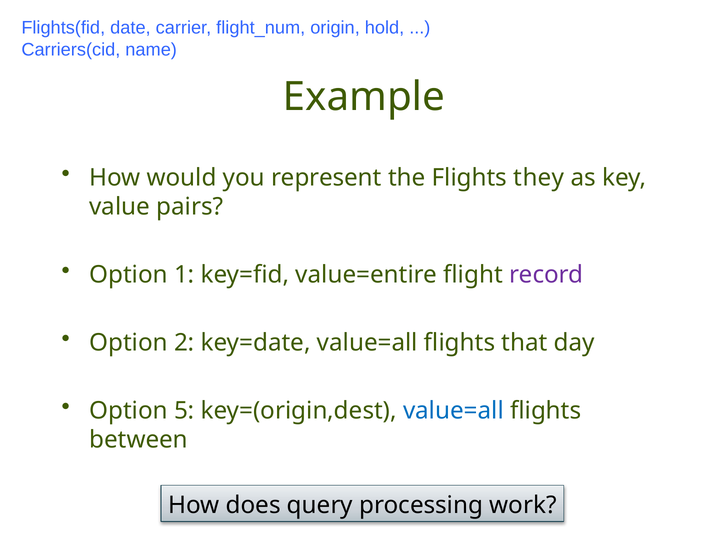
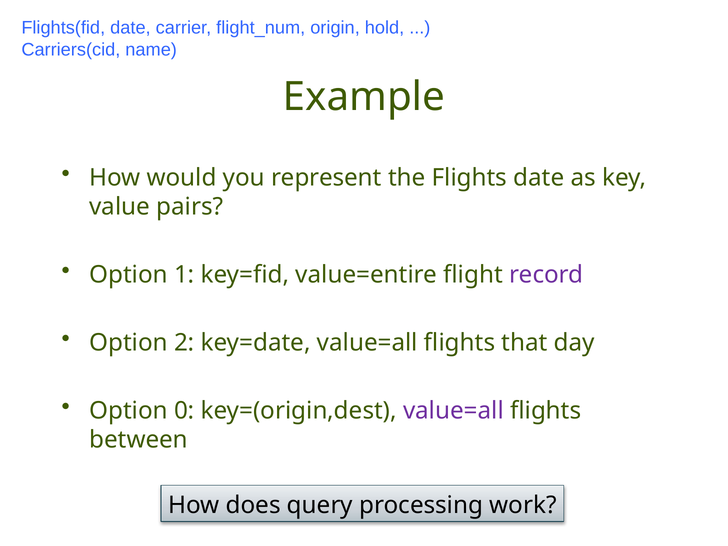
Flights they: they -> date
5: 5 -> 0
value=all at (453, 411) colour: blue -> purple
